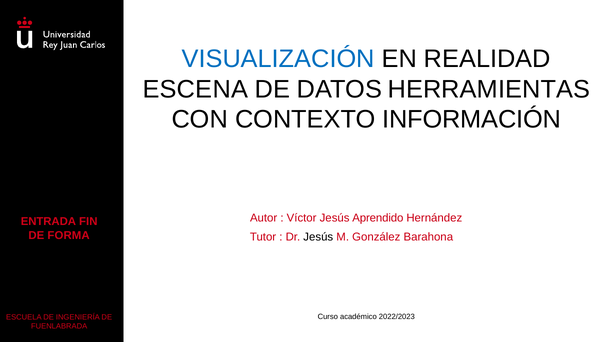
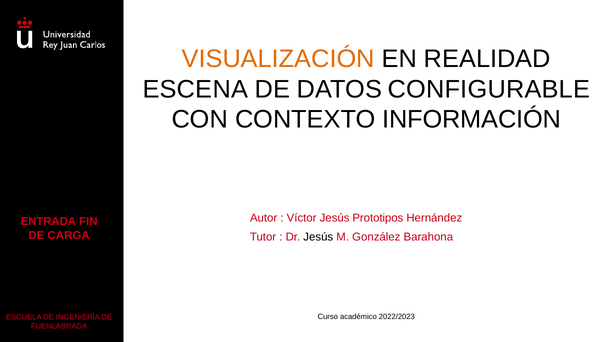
VISUALIZACIÓN colour: blue -> orange
HERRAMIENTAS: HERRAMIENTAS -> CONFIGURABLE
Aprendido: Aprendido -> Prototipos
FORMA: FORMA -> CARGA
